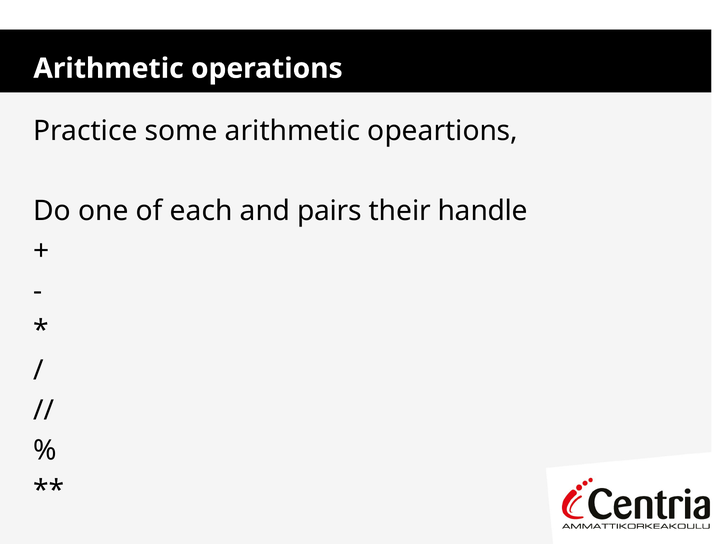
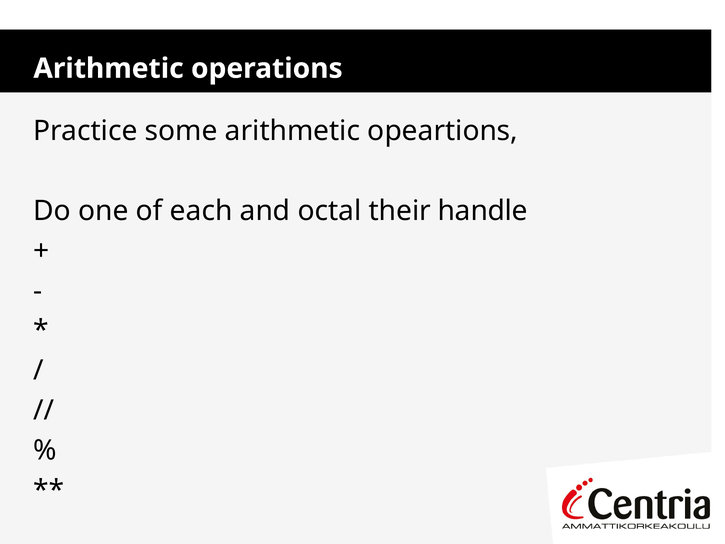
pairs: pairs -> octal
